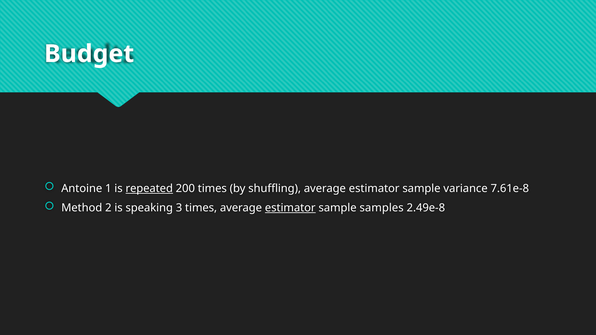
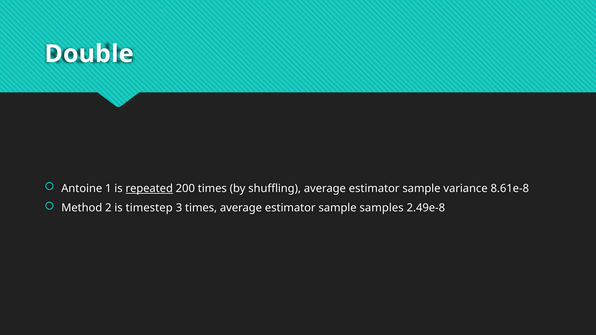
Budget: Budget -> Double
7.61e-8: 7.61e-8 -> 8.61e-8
speaking: speaking -> timestep
estimator at (290, 208) underline: present -> none
